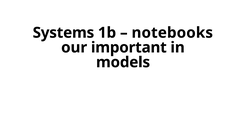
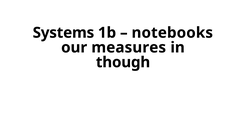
important: important -> measures
models: models -> though
